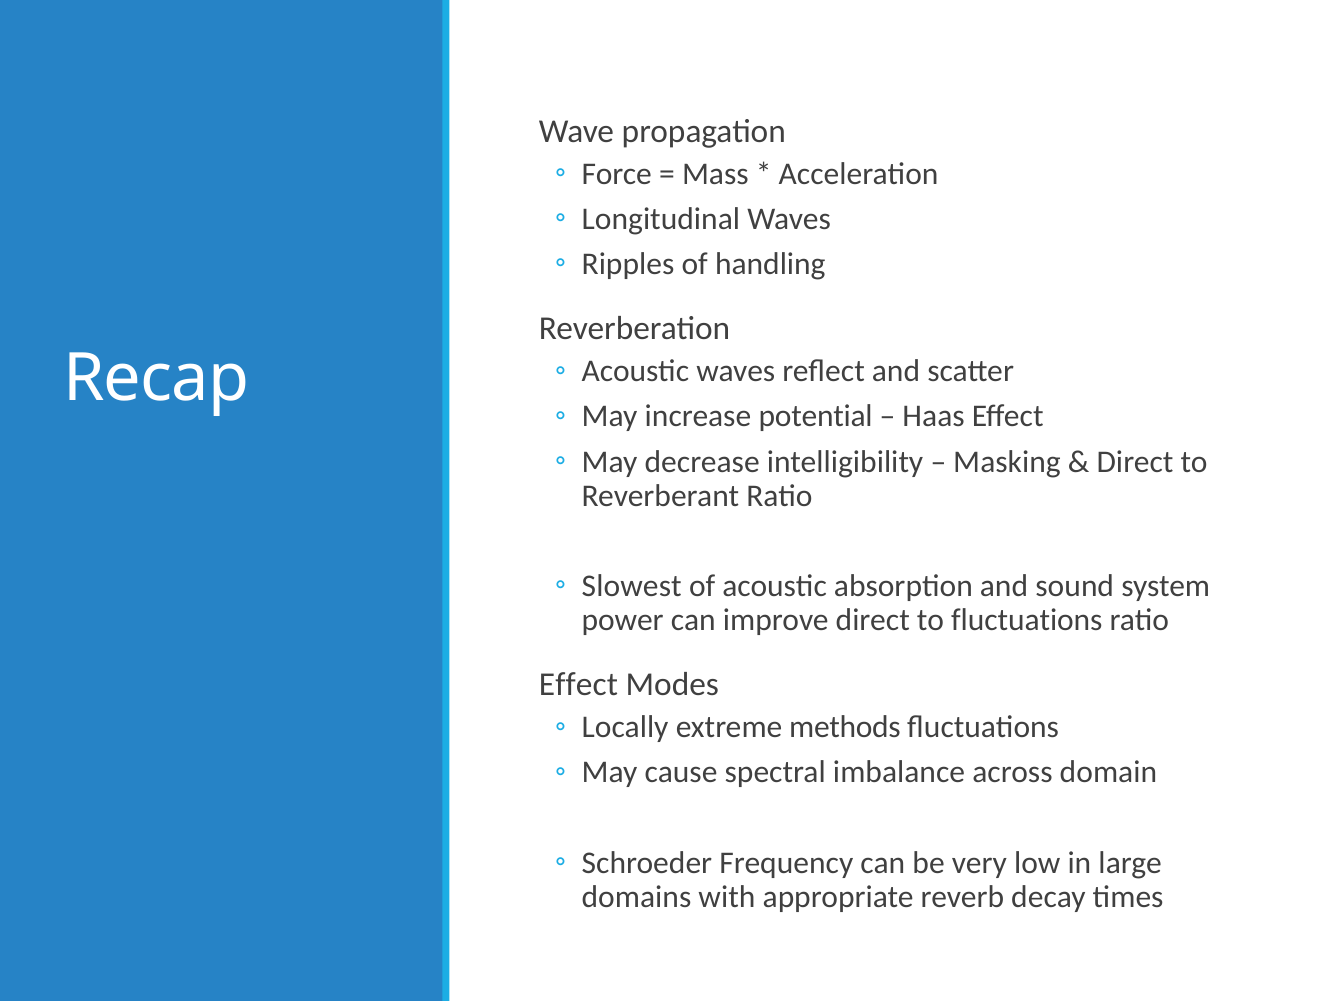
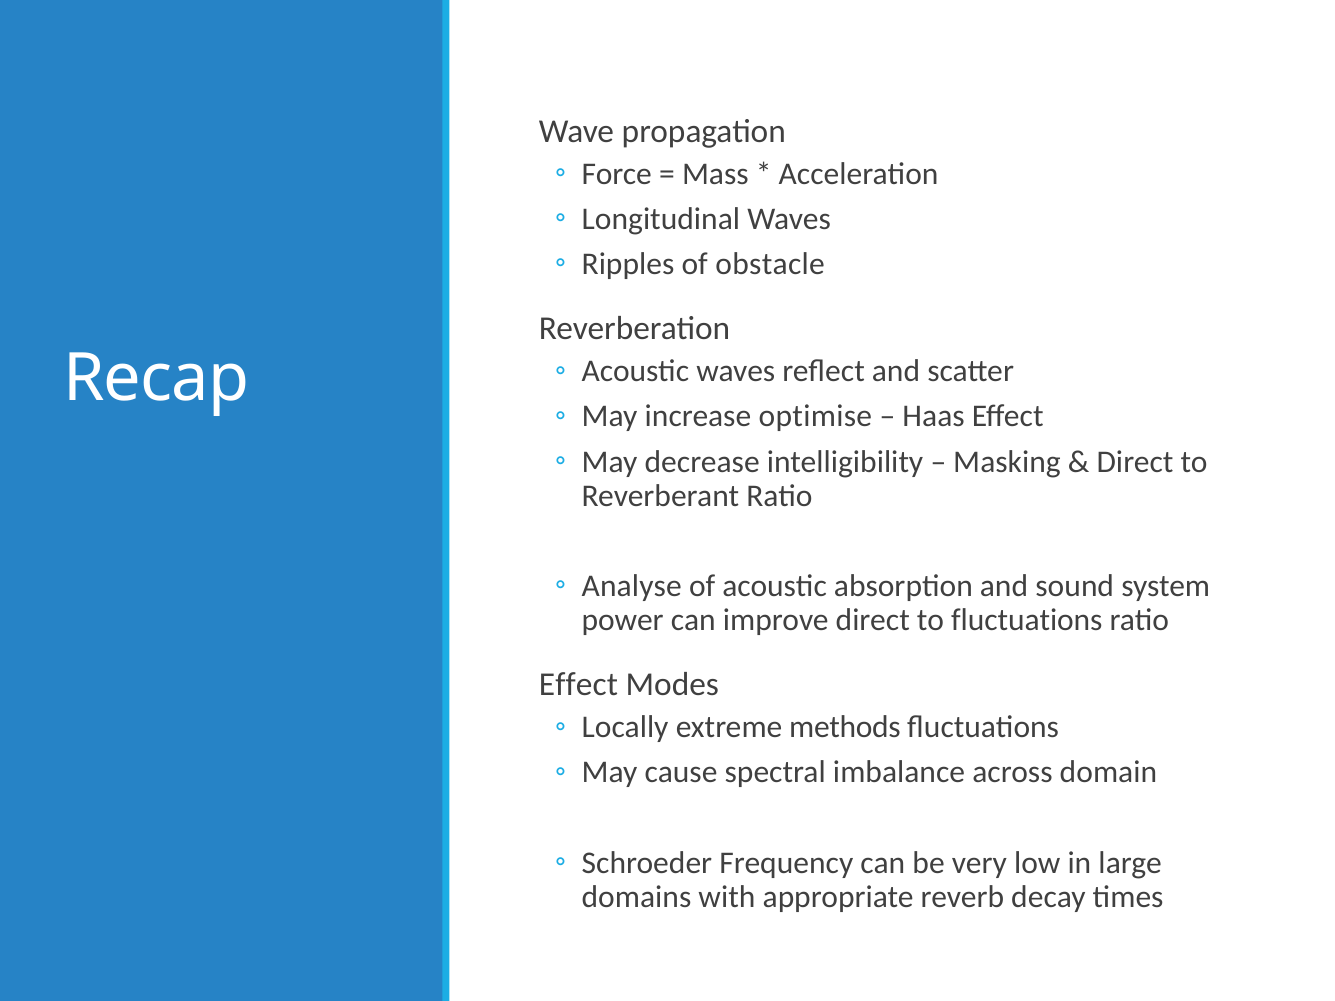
handling: handling -> obstacle
potential: potential -> optimise
Slowest: Slowest -> Analyse
